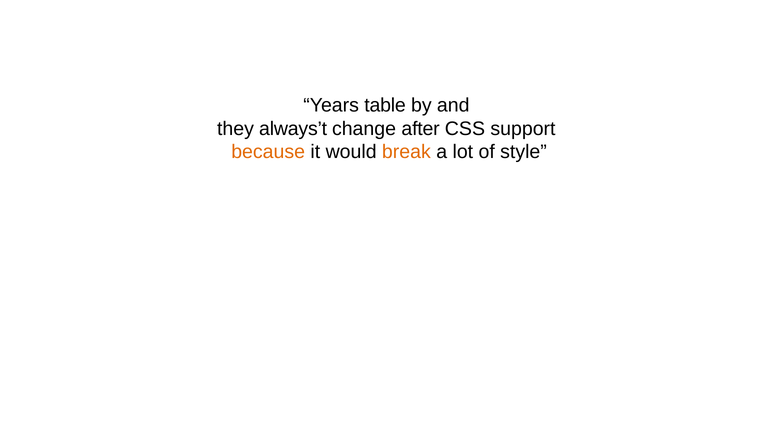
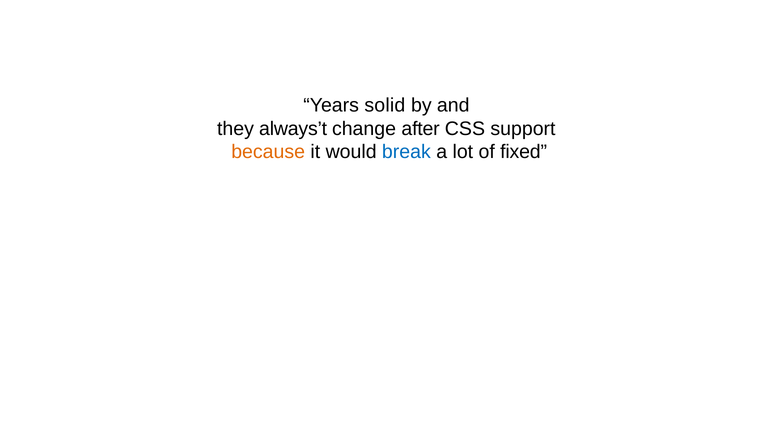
table: table -> solid
break colour: orange -> blue
style: style -> fixed
